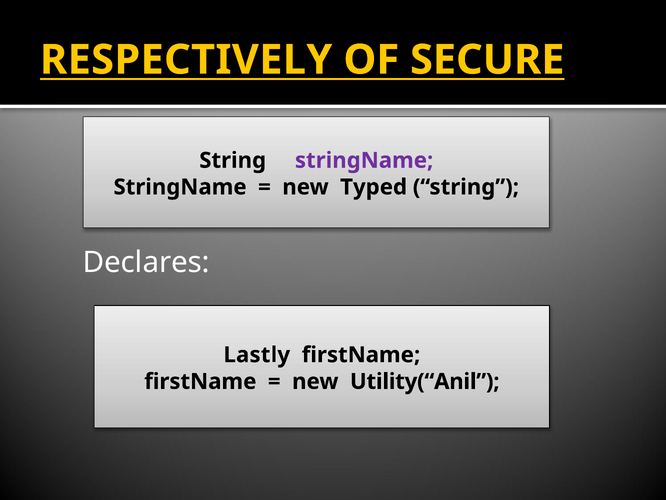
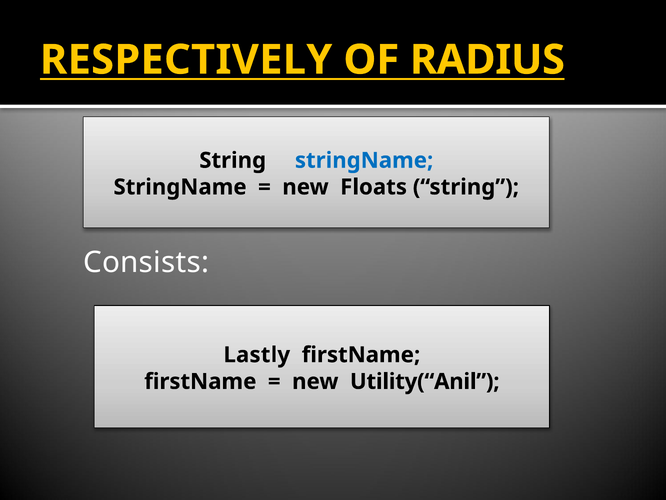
SECURE: SECURE -> RADIUS
stringName at (364, 160) colour: purple -> blue
Typed: Typed -> Floats
Declares: Declares -> Consists
